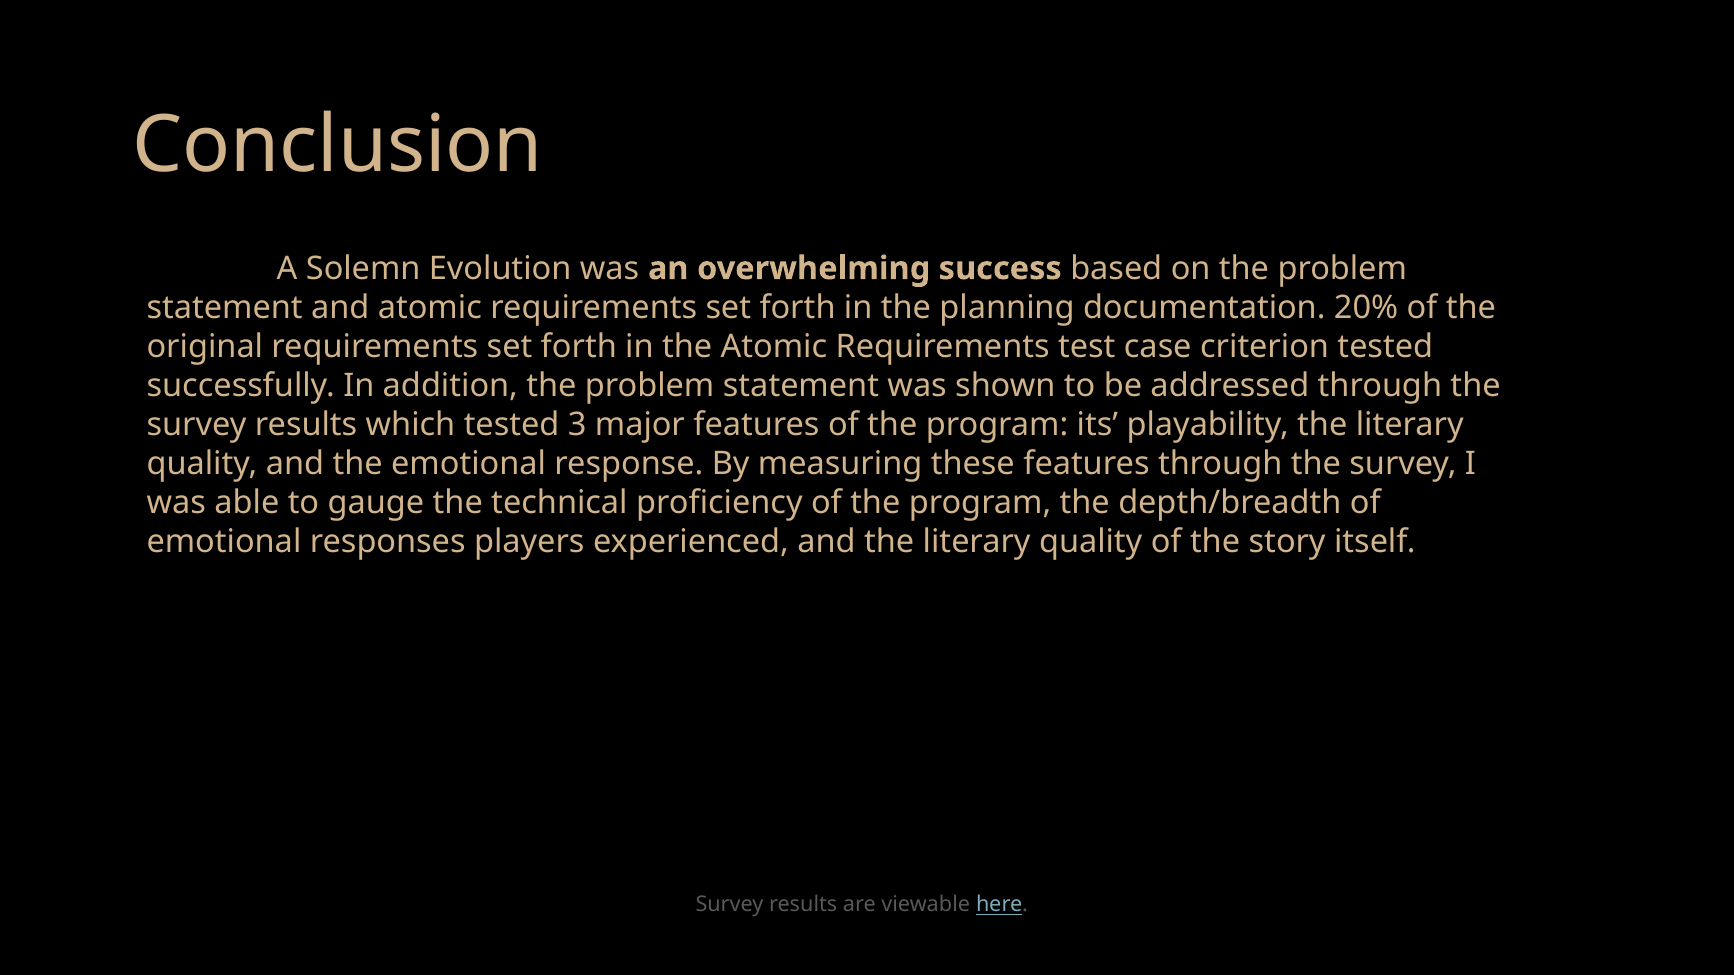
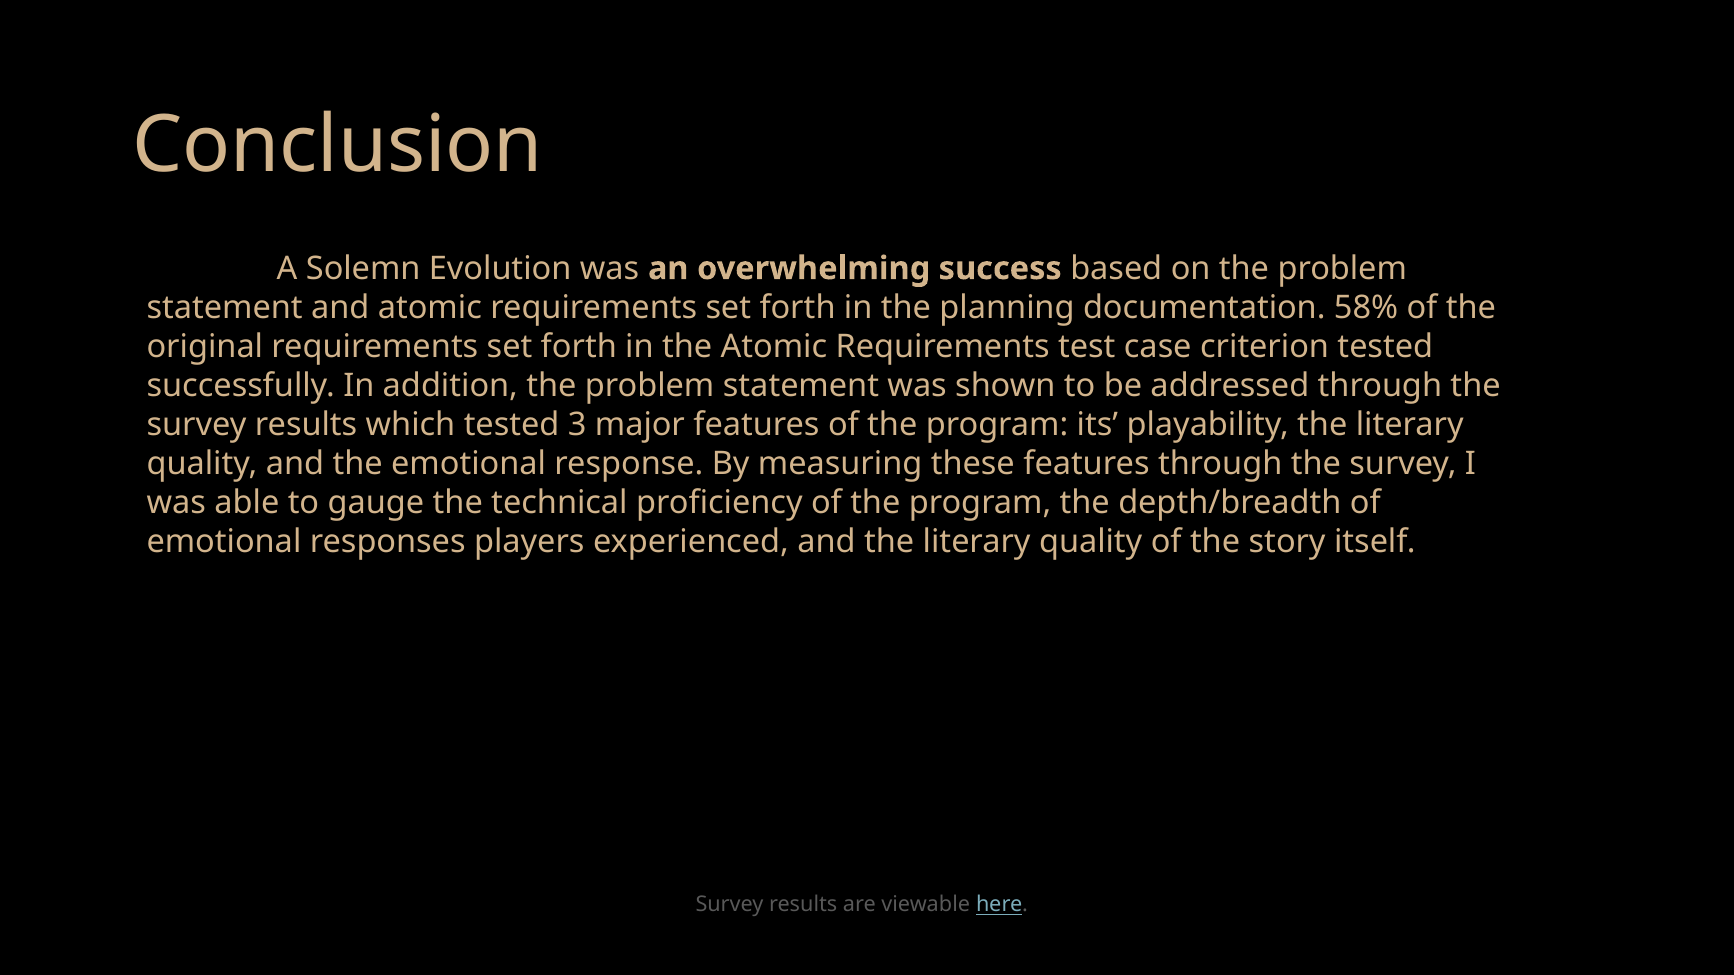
20%: 20% -> 58%
